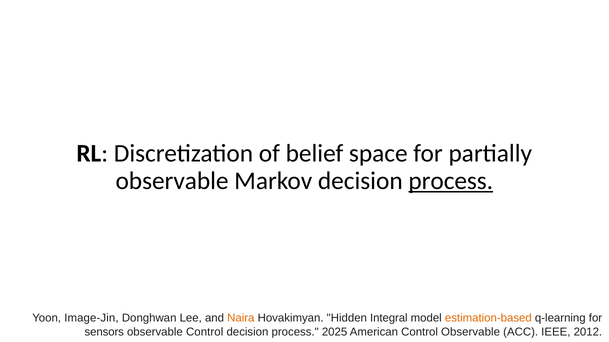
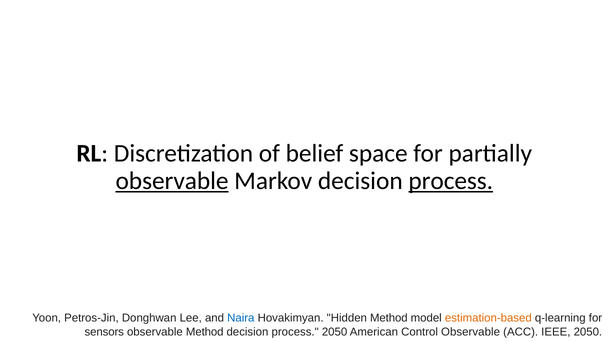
observable at (172, 181) underline: none -> present
Image-Jin: Image-Jin -> Petros-Jin
Naira colour: orange -> blue
Hidden Integral: Integral -> Method
observable Control: Control -> Method
process 2025: 2025 -> 2050
IEEE 2012: 2012 -> 2050
